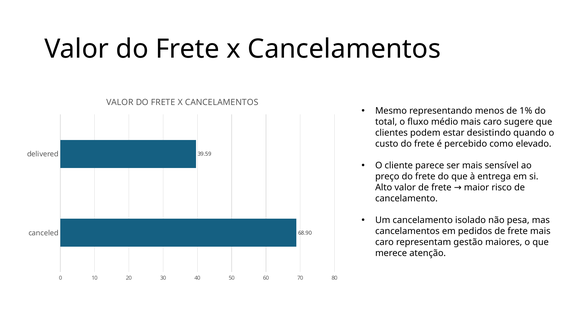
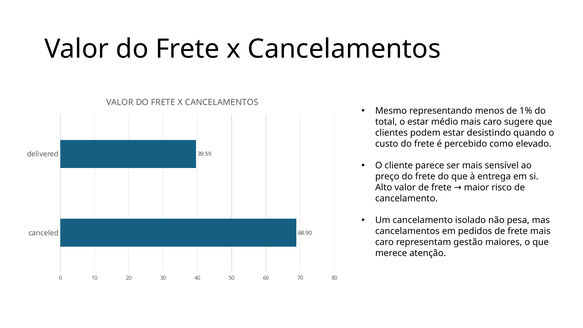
o fluxo: fluxo -> estar
